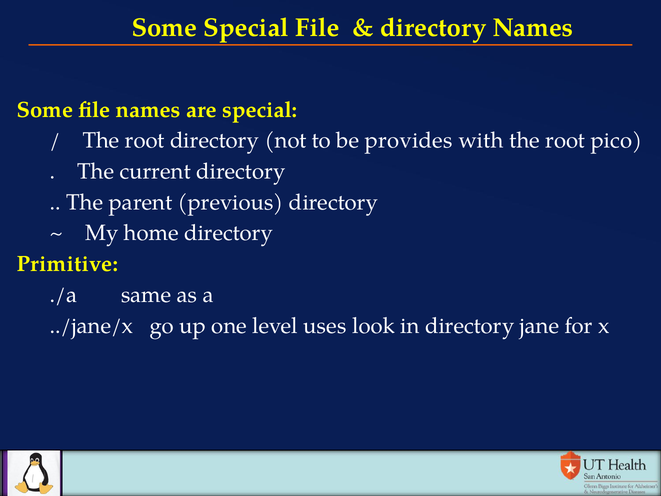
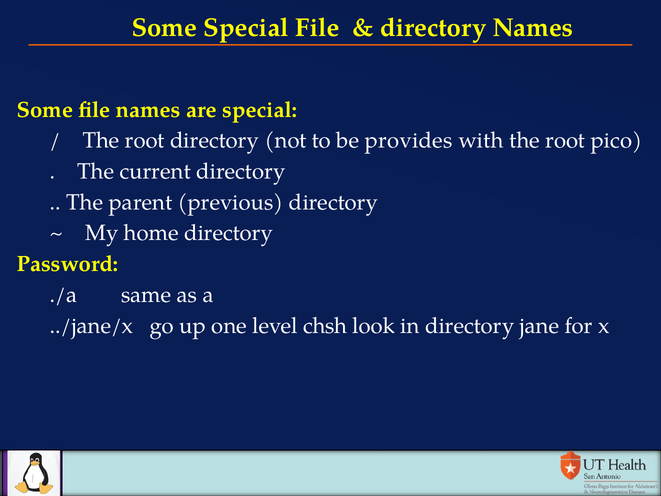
Primitive: Primitive -> Password
uses: uses -> chsh
